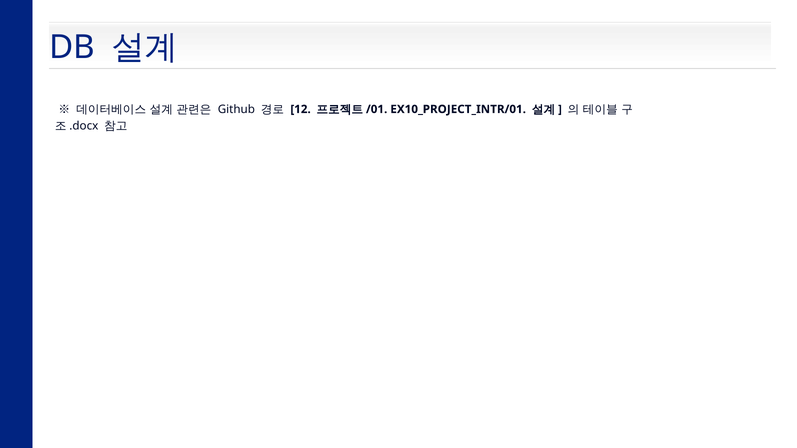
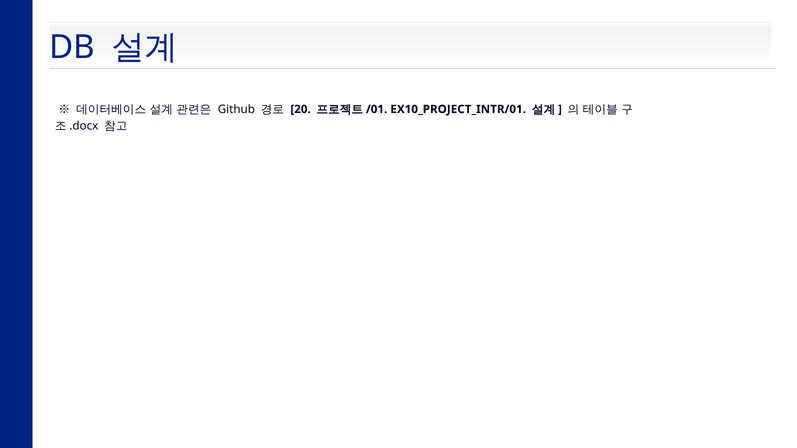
12: 12 -> 20
